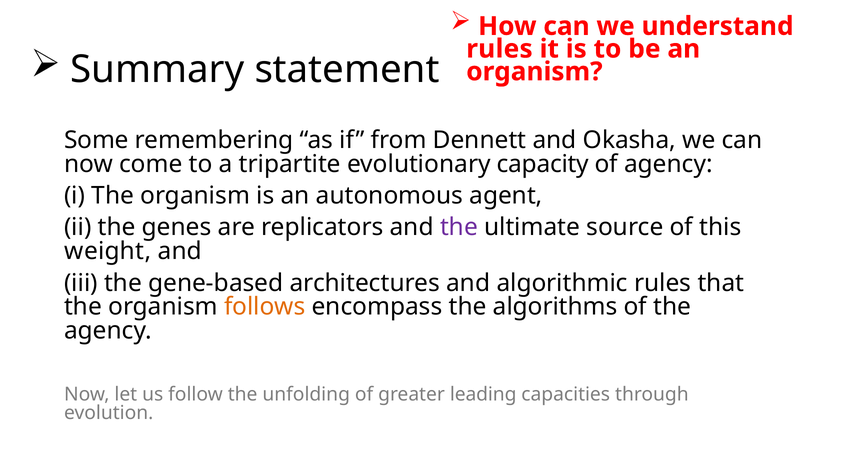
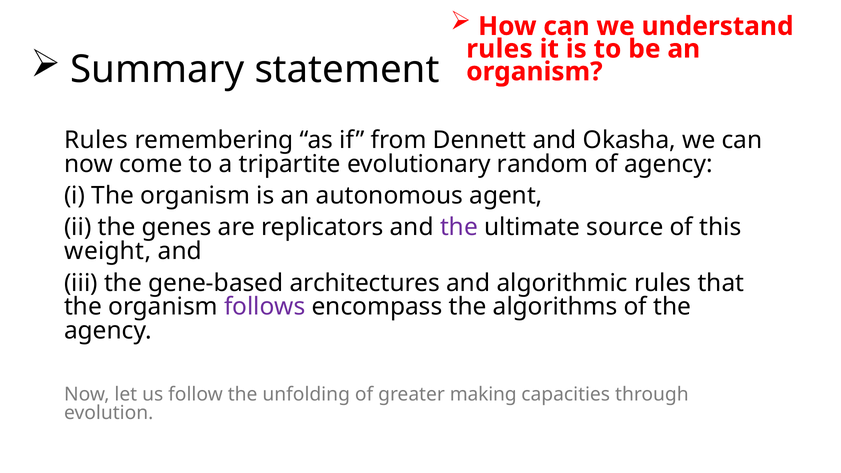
Some at (96, 140): Some -> Rules
capacity: capacity -> random
follows colour: orange -> purple
leading: leading -> making
